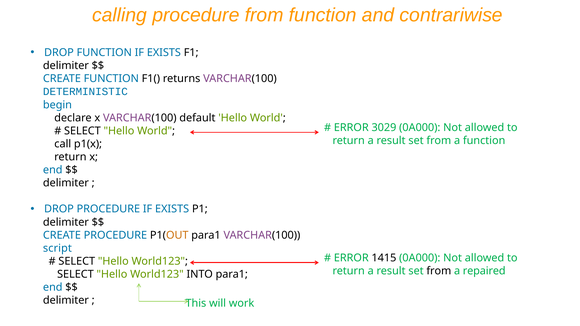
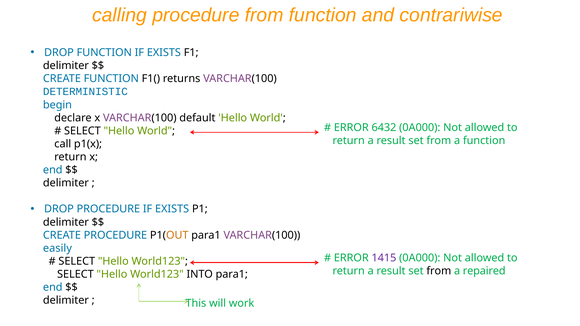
3029: 3029 -> 6432
script: script -> easily
1415 colour: black -> purple
